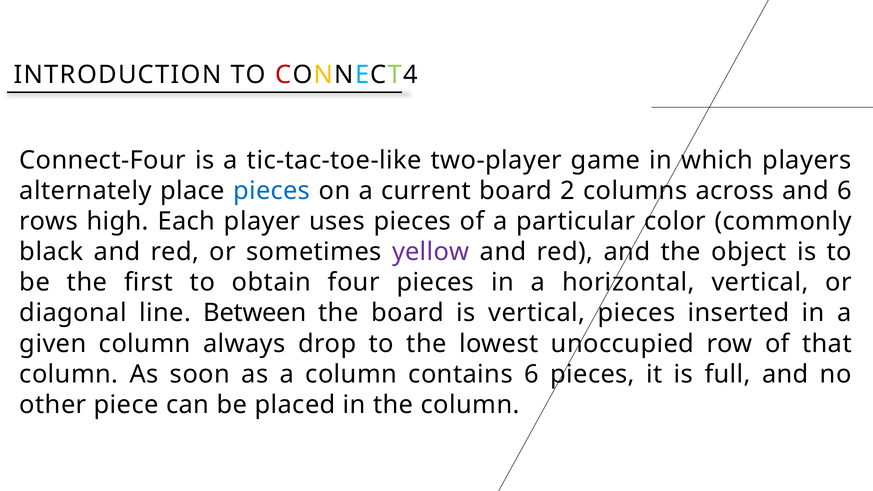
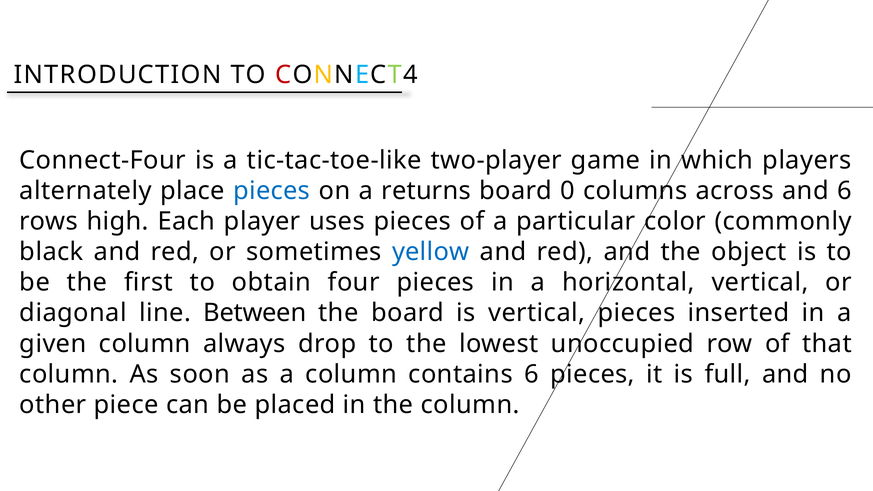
current: current -> returns
2: 2 -> 0
yellow colour: purple -> blue
